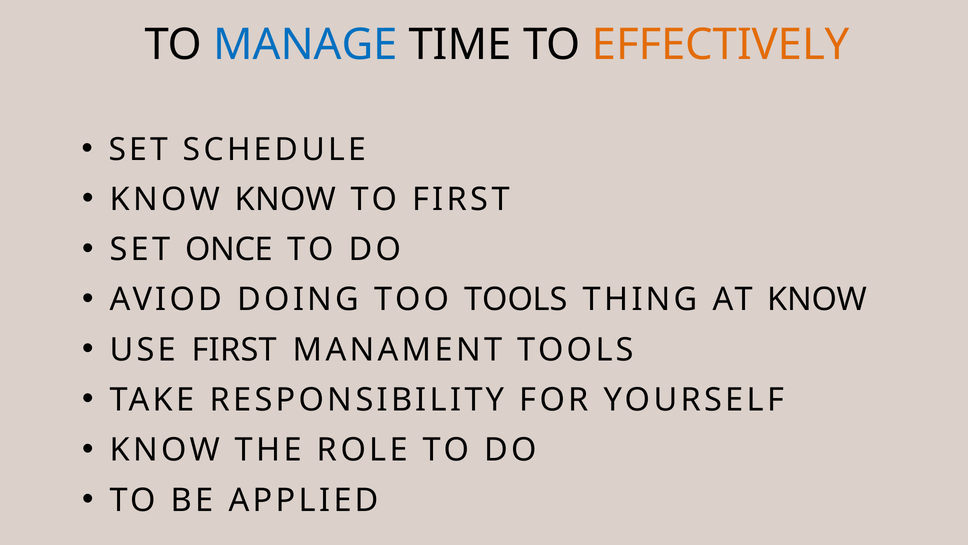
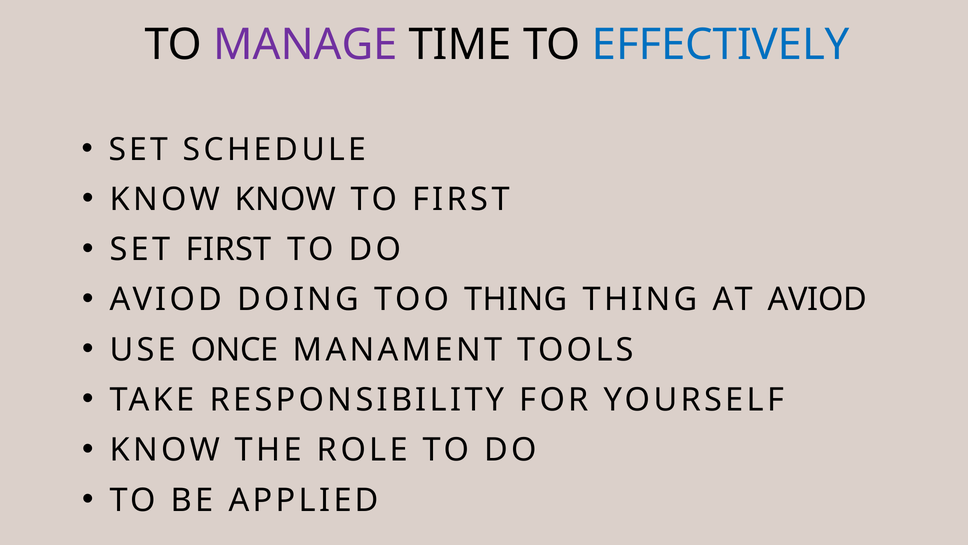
MANAGE colour: blue -> purple
EFFECTIVELY colour: orange -> blue
SET ONCE: ONCE -> FIRST
TOO TOOLS: TOOLS -> THING
AT KNOW: KNOW -> AVIOD
USE FIRST: FIRST -> ONCE
